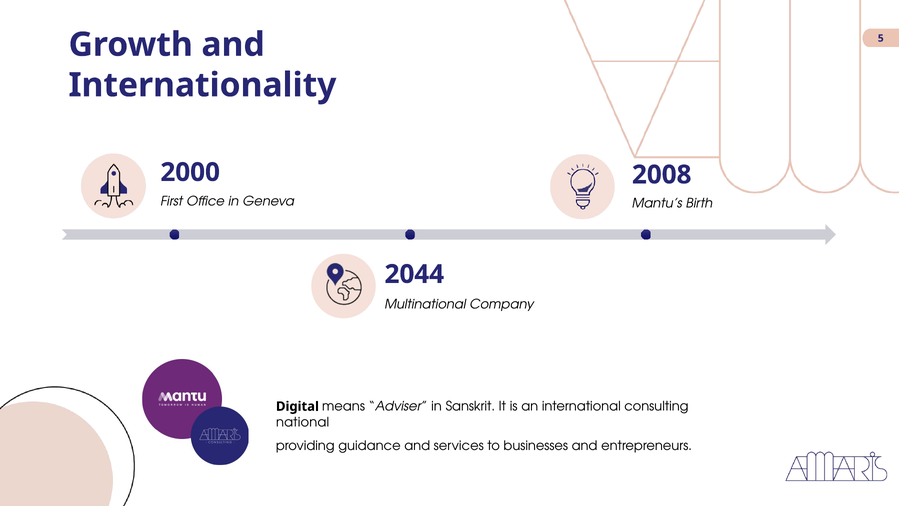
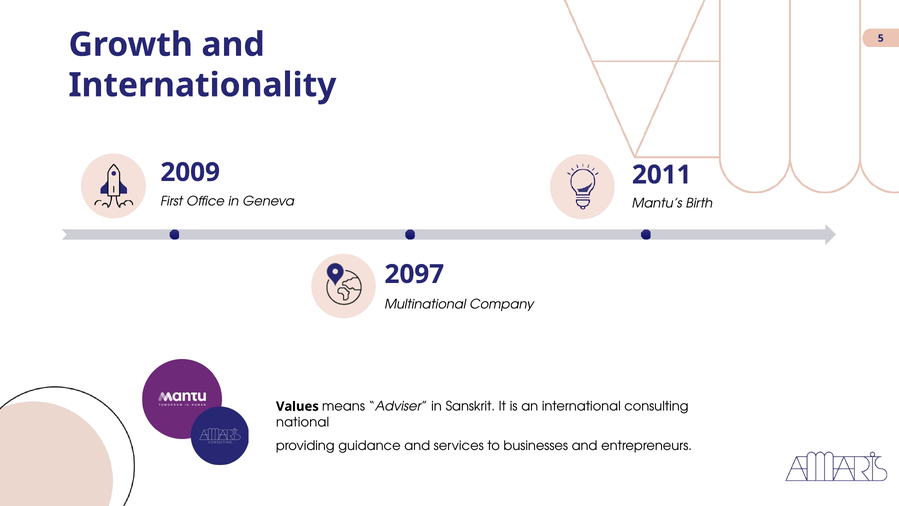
2000: 2000 -> 2009
2008: 2008 -> 2011
2044: 2044 -> 2097
Digital: Digital -> Values
